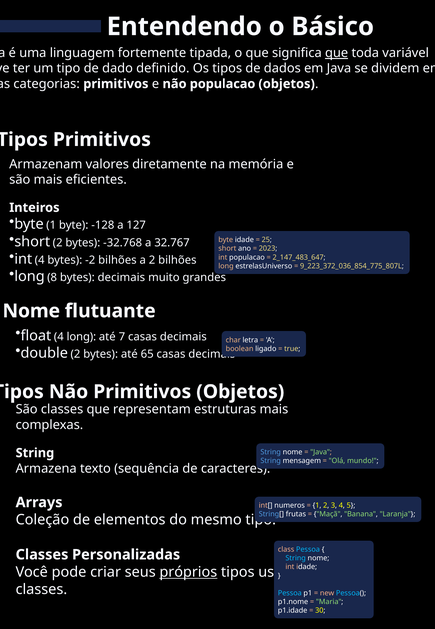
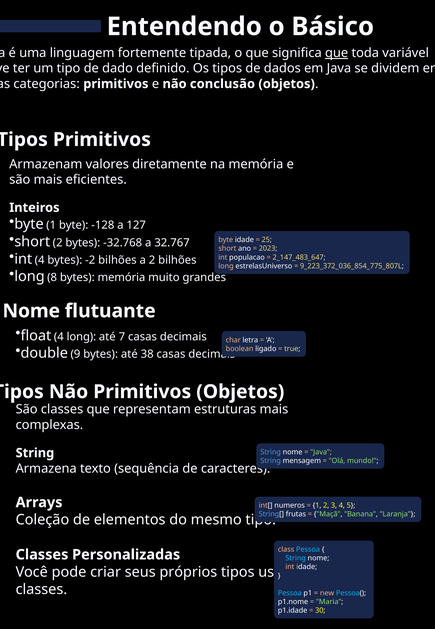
não populacao: populacao -> conclusão
bytes decimais: decimais -> memória
double 2: 2 -> 9
65: 65 -> 38
próprios underline: present -> none
